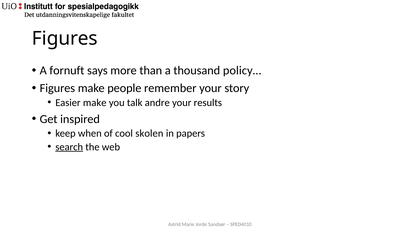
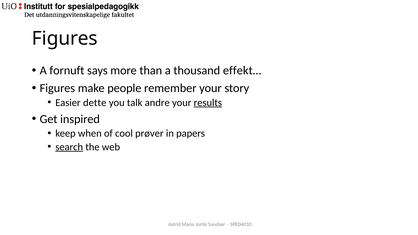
policy…: policy… -> effekt…
Easier make: make -> dette
results underline: none -> present
skolen: skolen -> prøver
